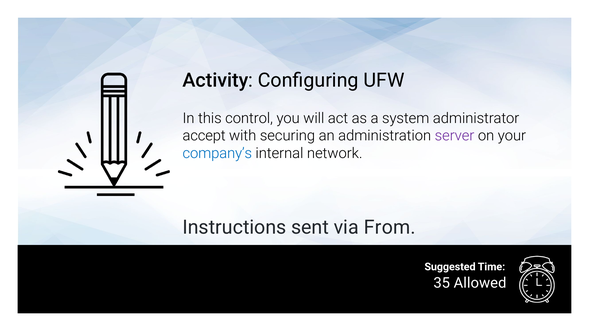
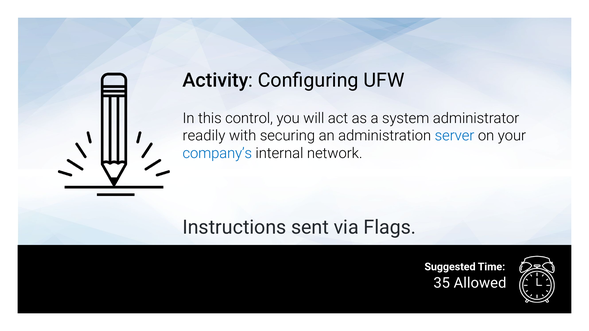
accept: accept -> readily
server colour: purple -> blue
From: From -> Flags
